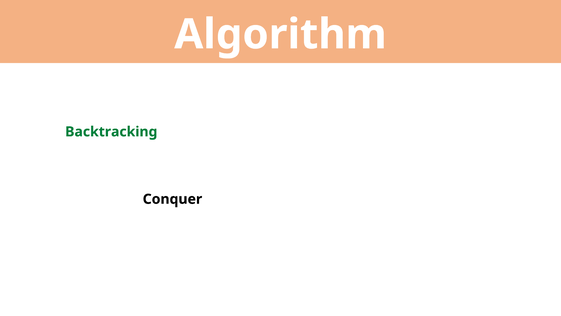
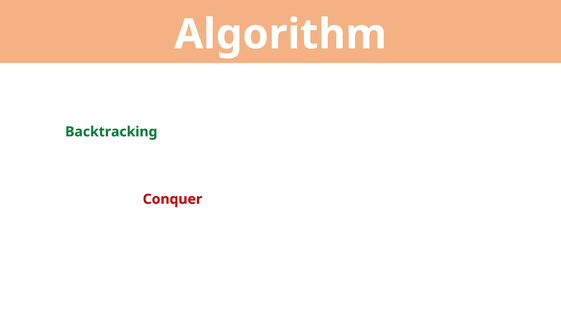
Conquer colour: black -> red
